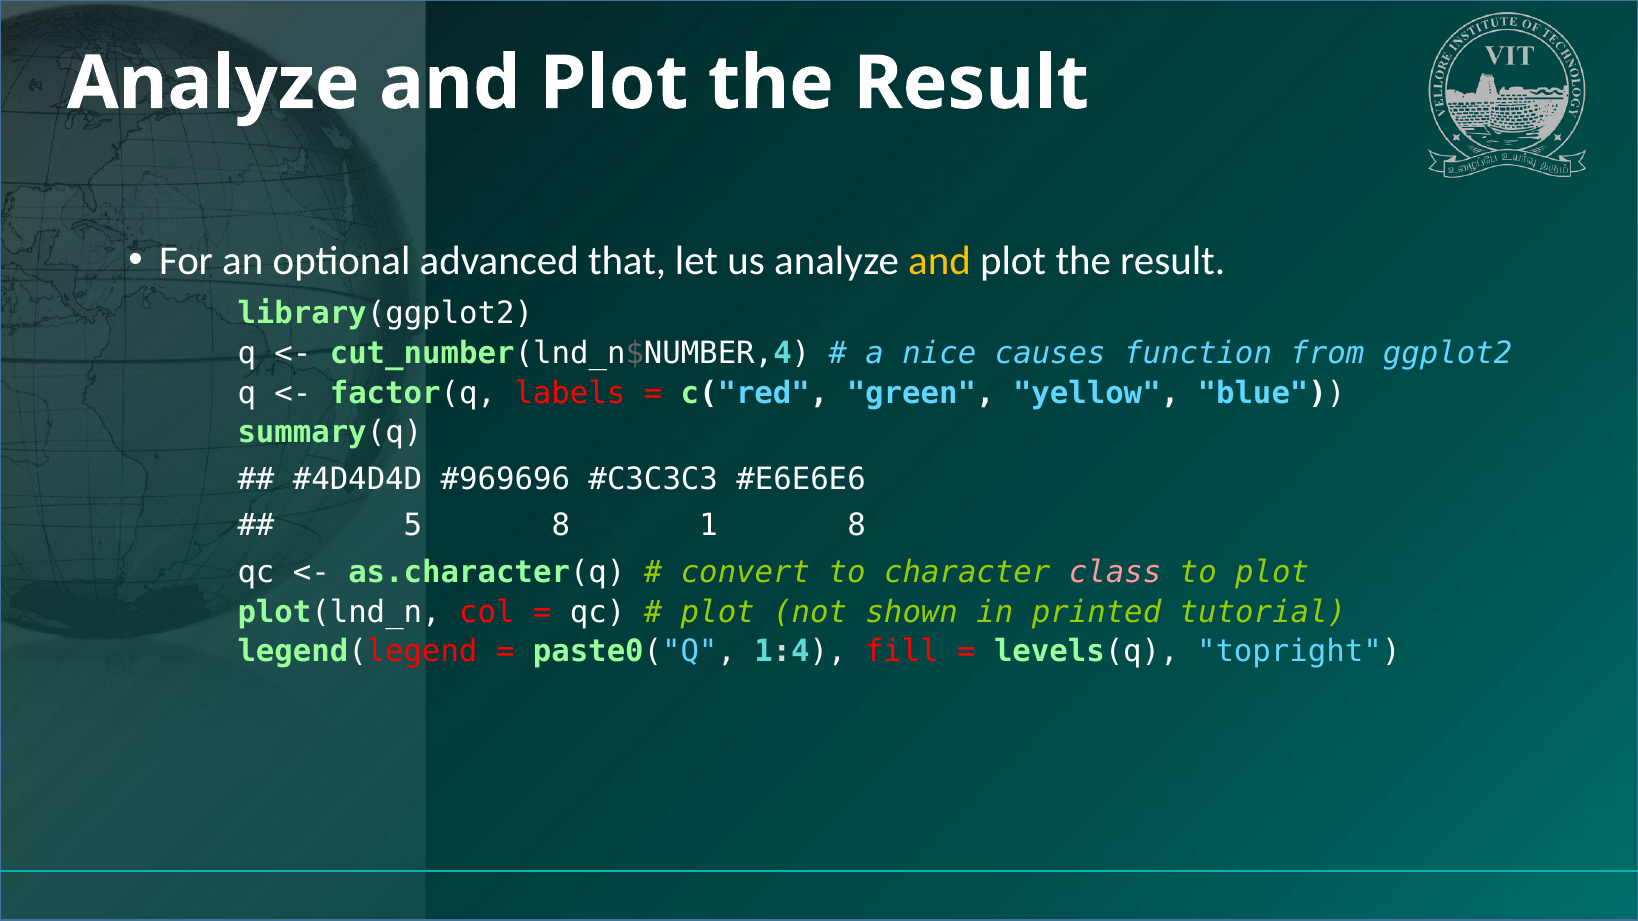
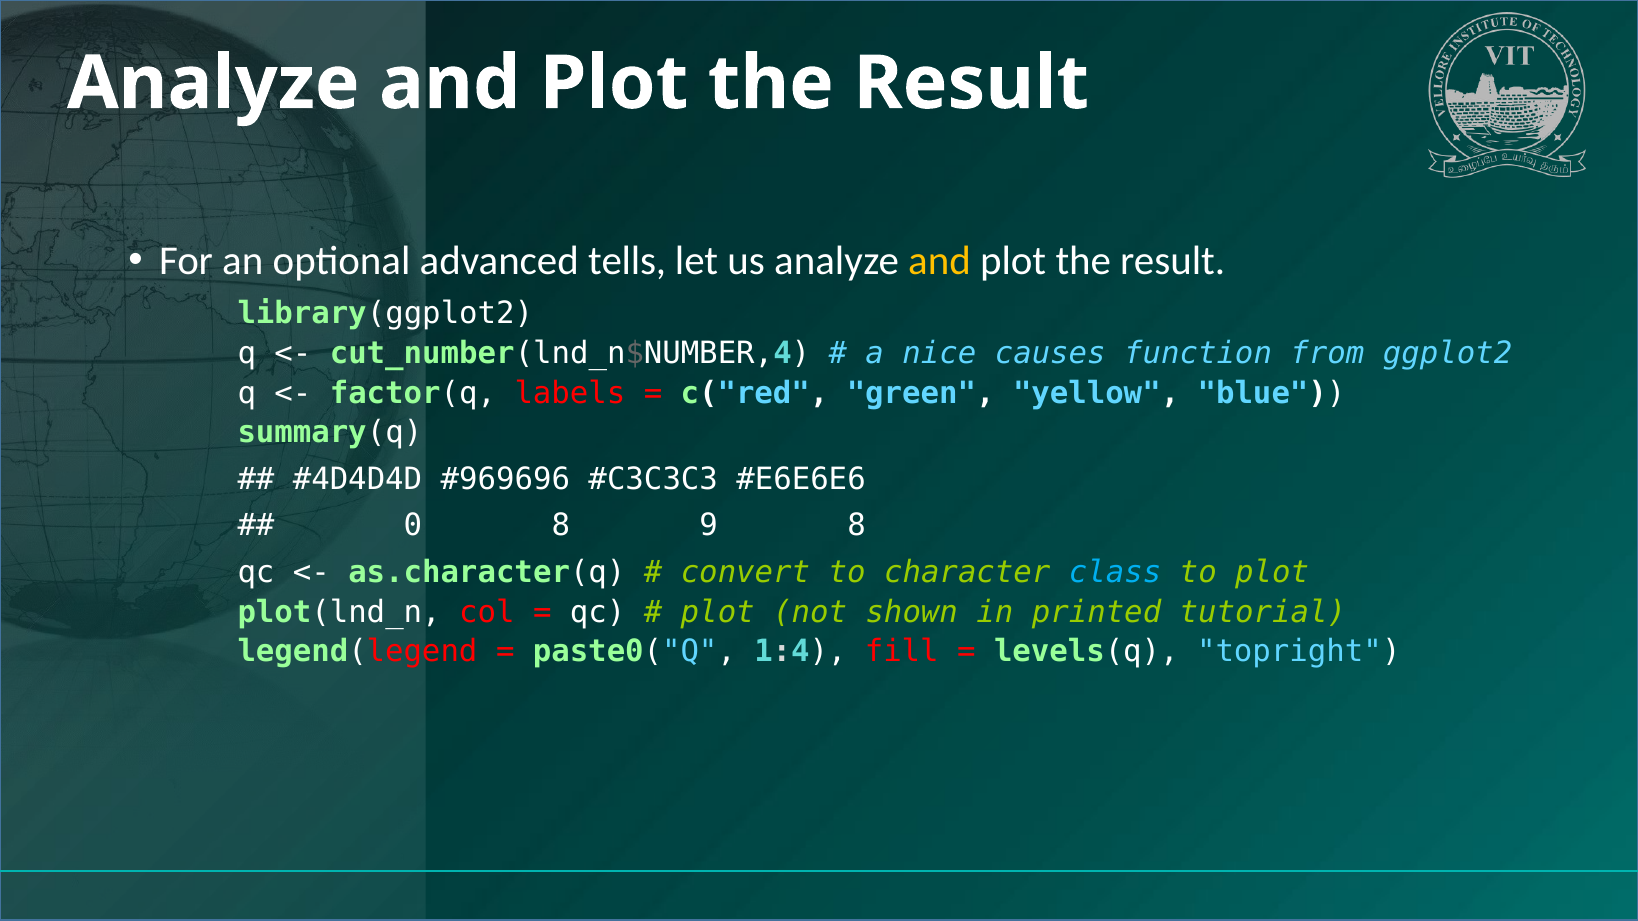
that: that -> tells
5: 5 -> 0
1: 1 -> 9
class colour: pink -> light blue
